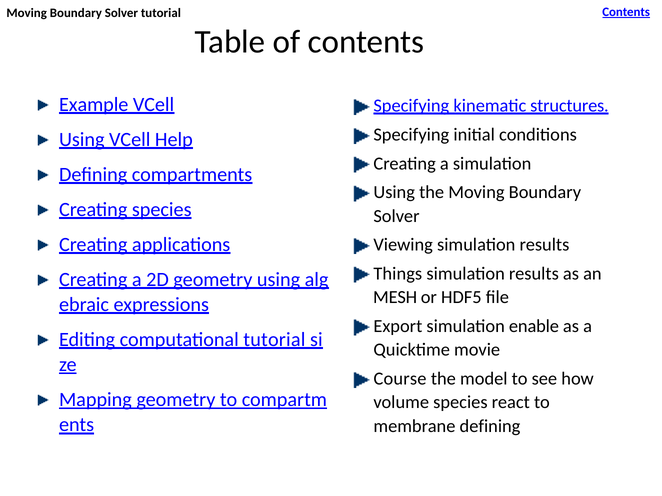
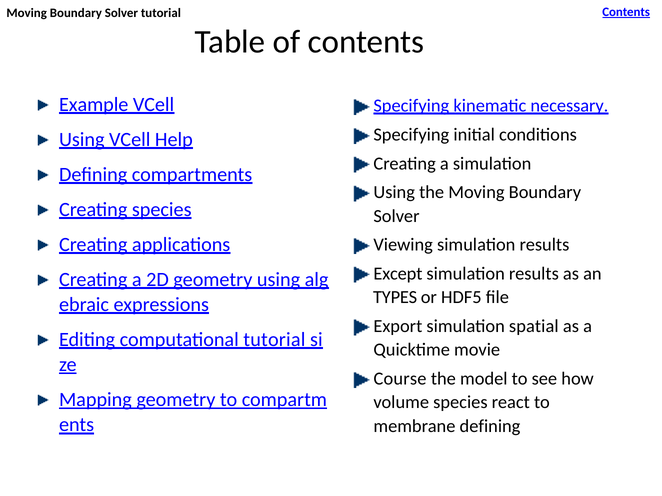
structures: structures -> necessary
Things: Things -> Except
MESH: MESH -> TYPES
enable: enable -> spatial
